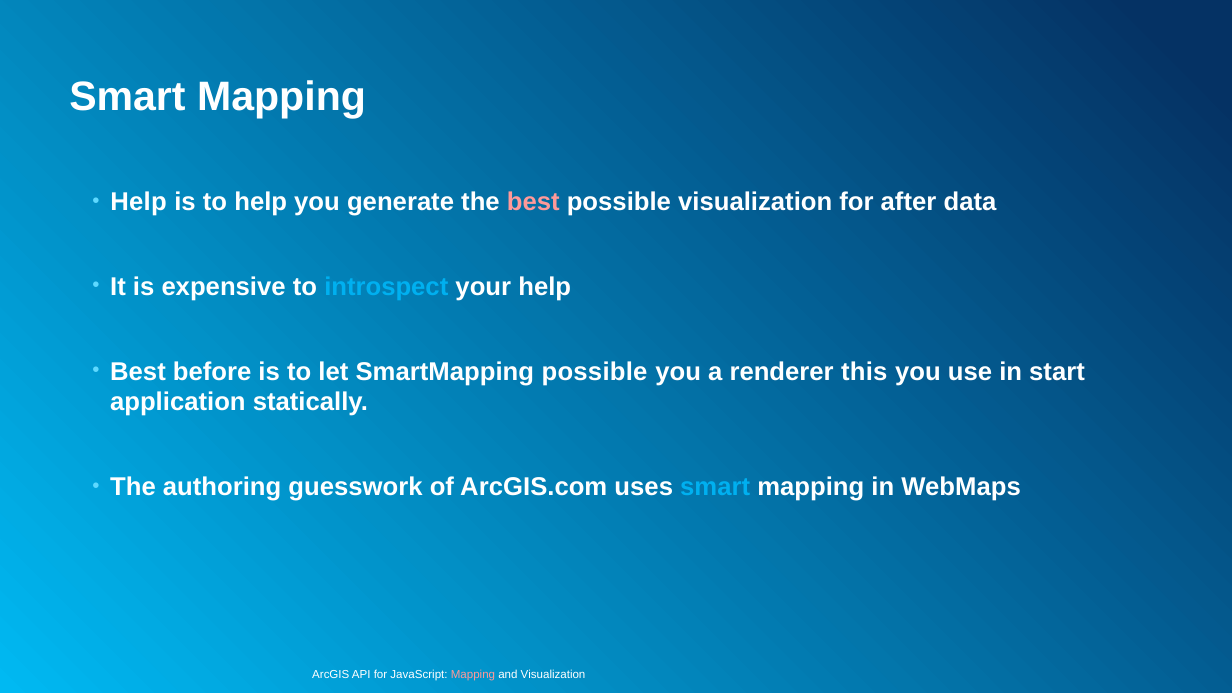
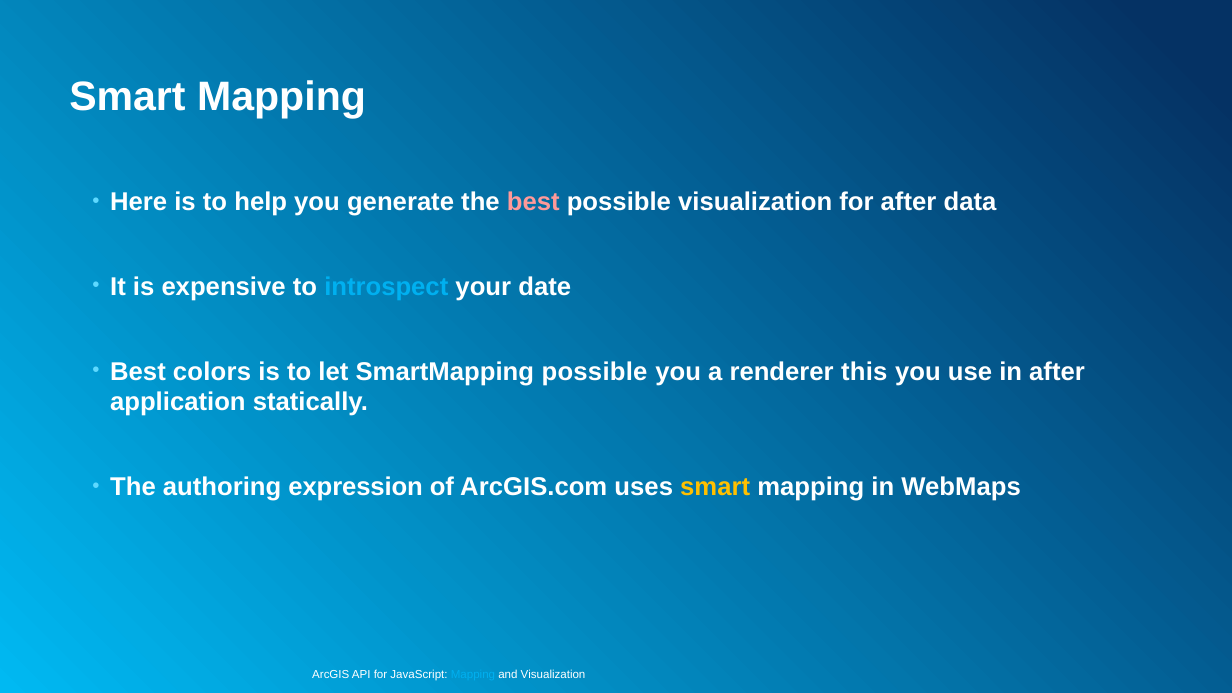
Help at (139, 202): Help -> Here
your help: help -> date
before: before -> colors
in start: start -> after
guesswork: guesswork -> expression
smart at (715, 487) colour: light blue -> yellow
Mapping at (473, 675) colour: pink -> light blue
